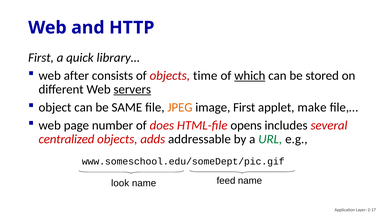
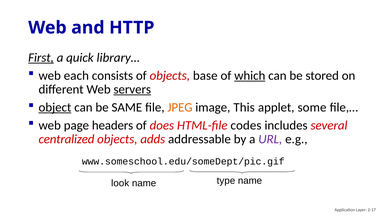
First at (41, 58) underline: none -> present
after: after -> each
time: time -> base
object underline: none -> present
image First: First -> This
make: make -> some
number: number -> headers
opens: opens -> codes
URL colour: green -> purple
feed: feed -> type
